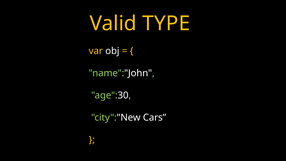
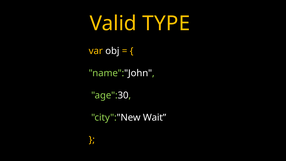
Cars: Cars -> Wait
